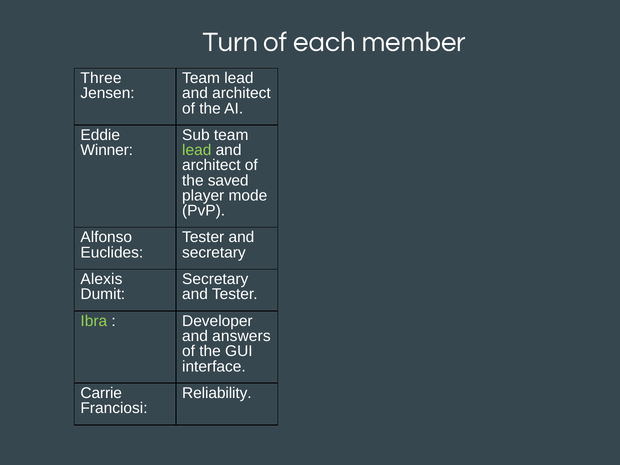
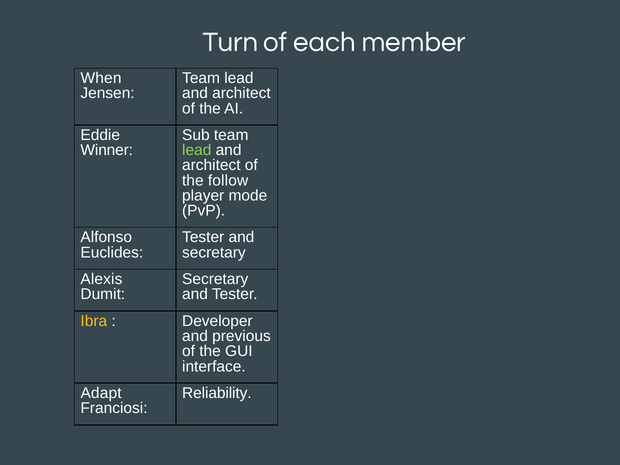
Three: Three -> When
saved: saved -> follow
Ibra colour: light green -> yellow
answers: answers -> previous
Carrie: Carrie -> Adapt
